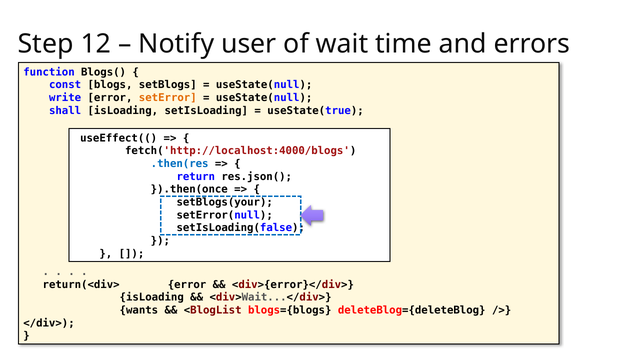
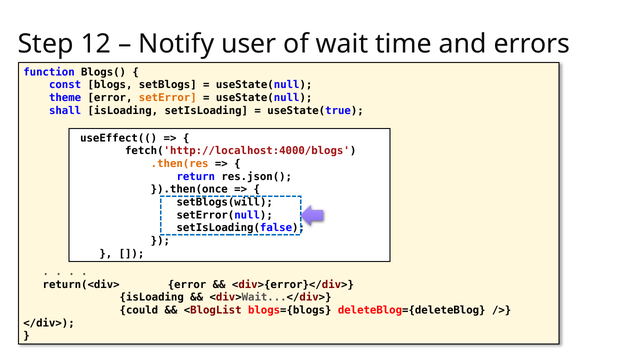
write: write -> theme
.then(res colour: blue -> orange
setBlogs(your: setBlogs(your -> setBlogs(will
wants: wants -> could
